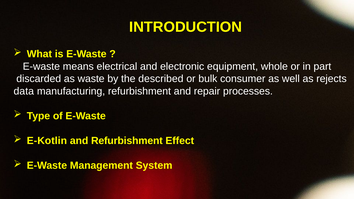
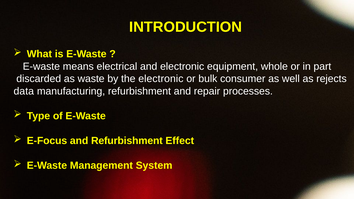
the described: described -> electronic
E-Kotlin: E-Kotlin -> E-Focus
